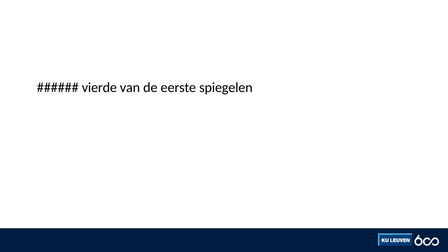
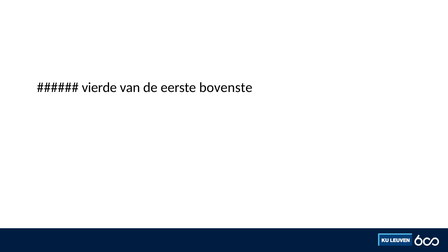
spiegelen: spiegelen -> bovenste
